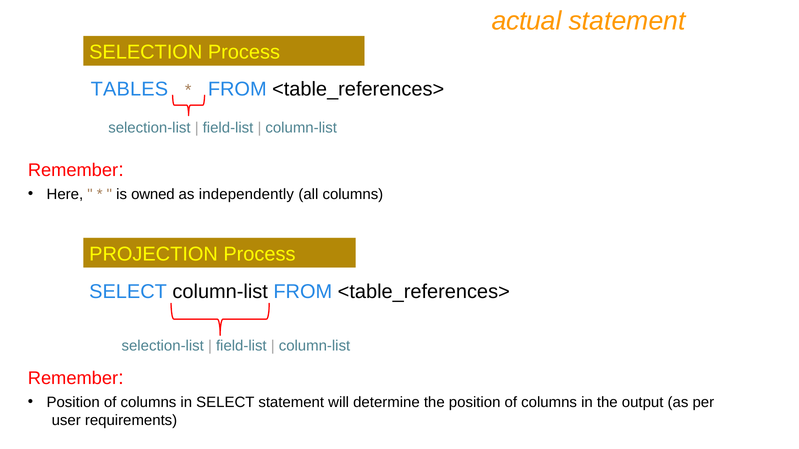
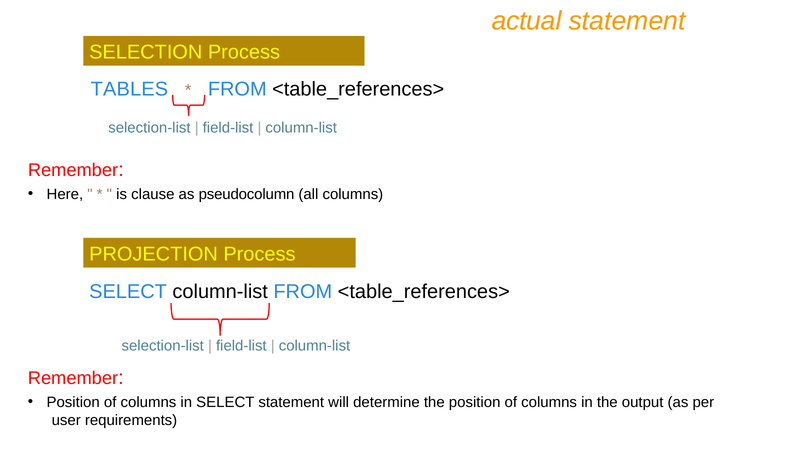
owned: owned -> clause
independently: independently -> pseudocolumn
